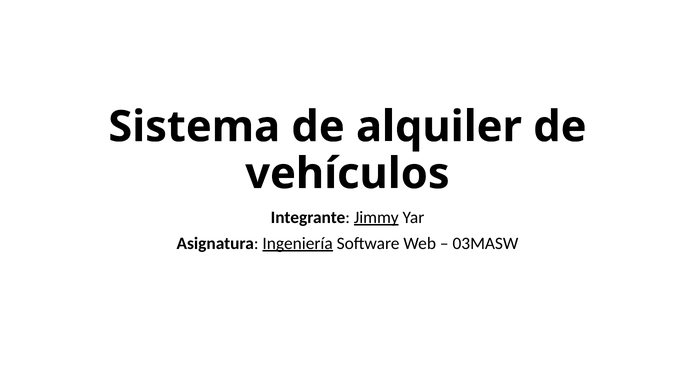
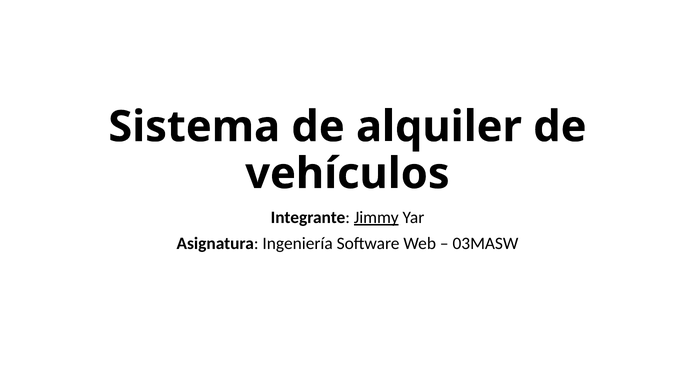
Ingeniería underline: present -> none
